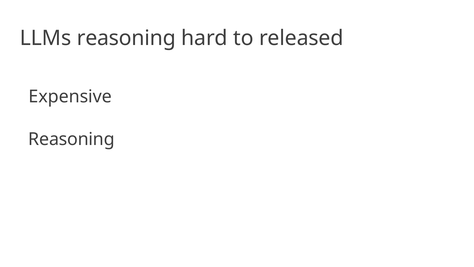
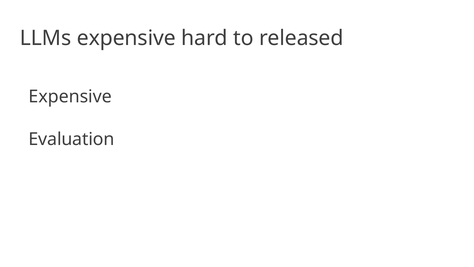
LLMs reasoning: reasoning -> expensive
Reasoning at (72, 139): Reasoning -> Evaluation
